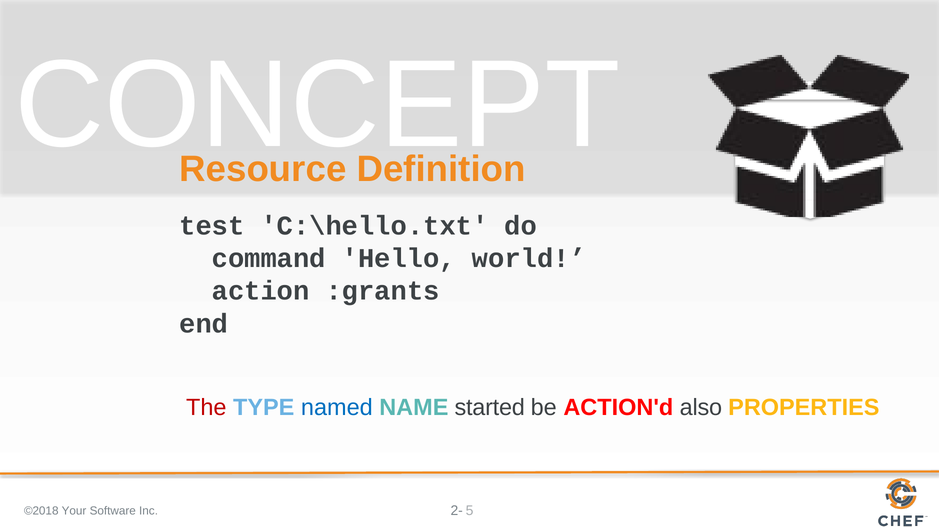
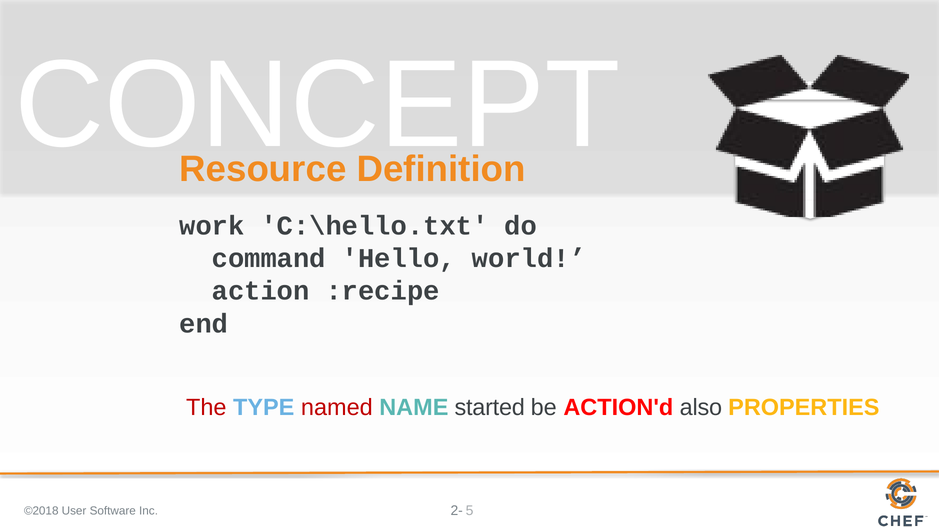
test: test -> work
:grants: :grants -> :recipe
named colour: blue -> red
Your: Your -> User
